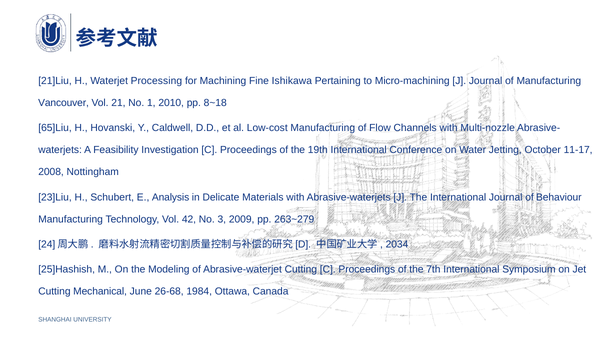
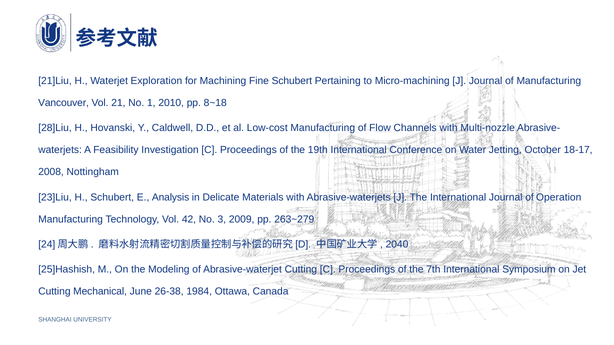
Processing: Processing -> Exploration
Fine Ishikawa: Ishikawa -> Schubert
65]Liu: 65]Liu -> 28]Liu
11-17: 11-17 -> 18-17
Behaviour: Behaviour -> Operation
2034: 2034 -> 2040
26-68: 26-68 -> 26-38
